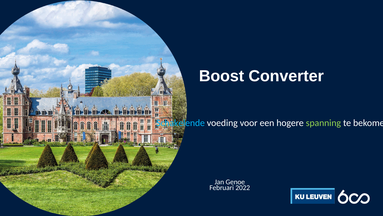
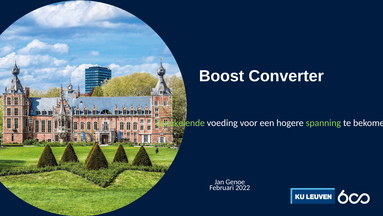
Schakelende colour: light blue -> light green
